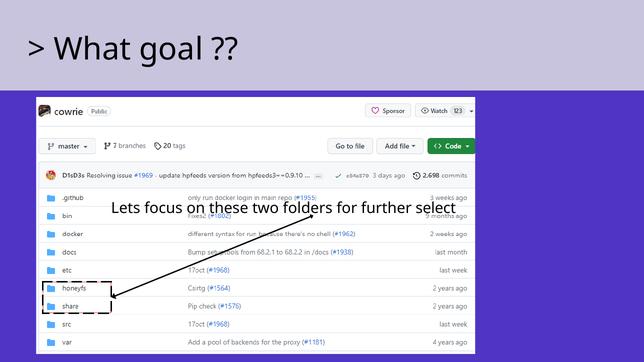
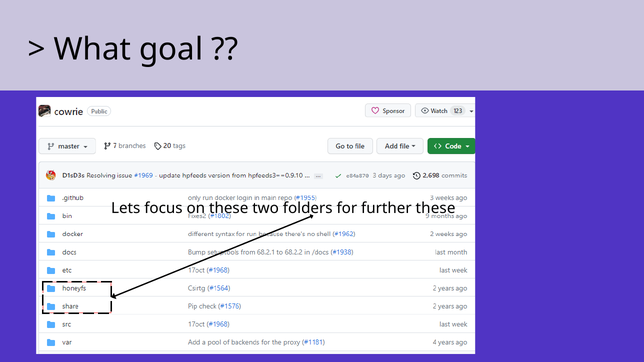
further select: select -> these
